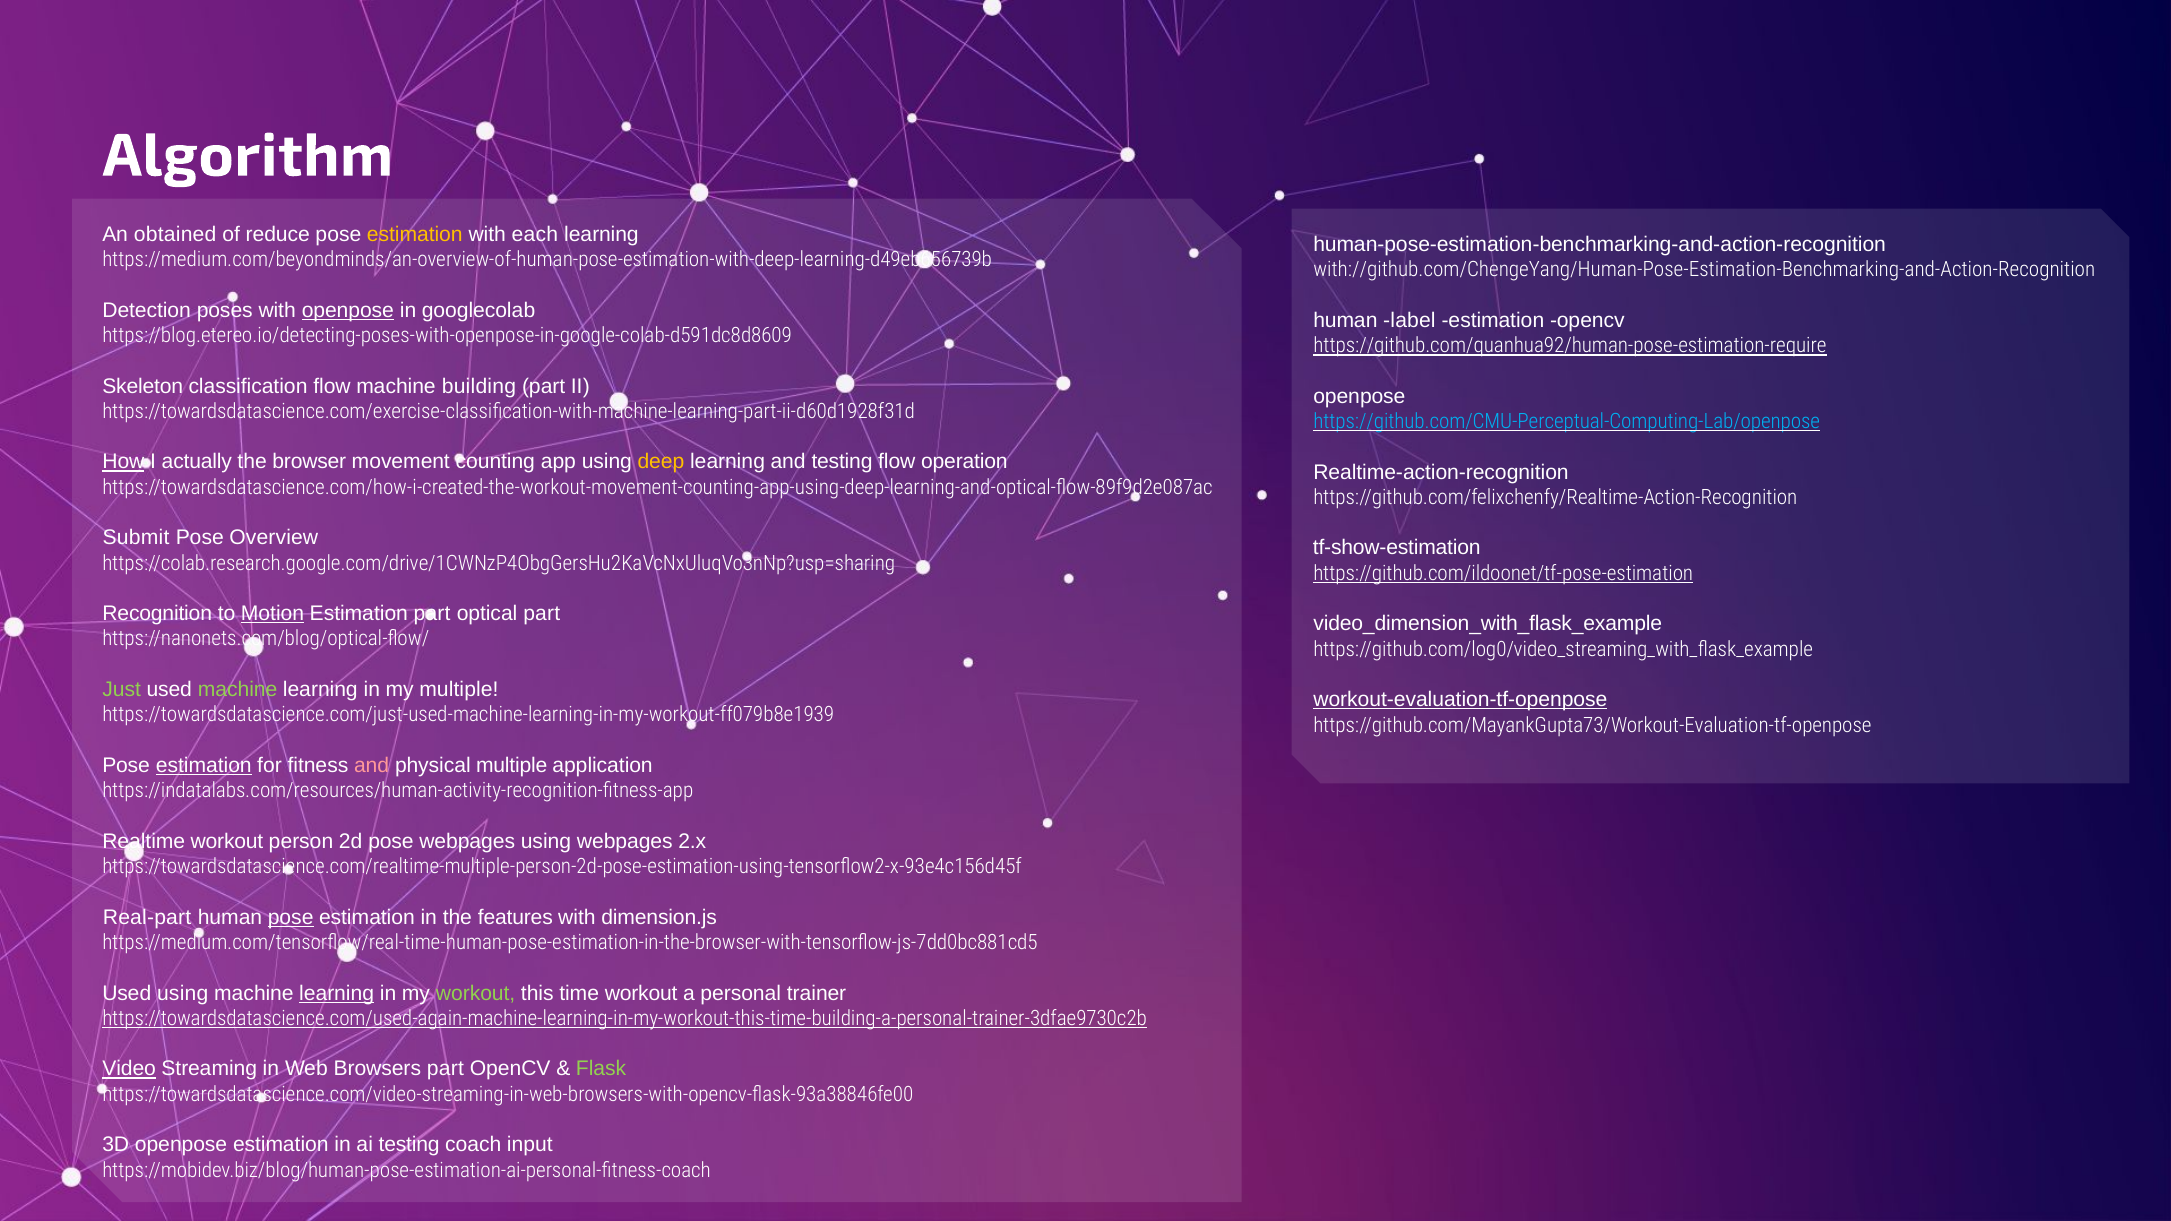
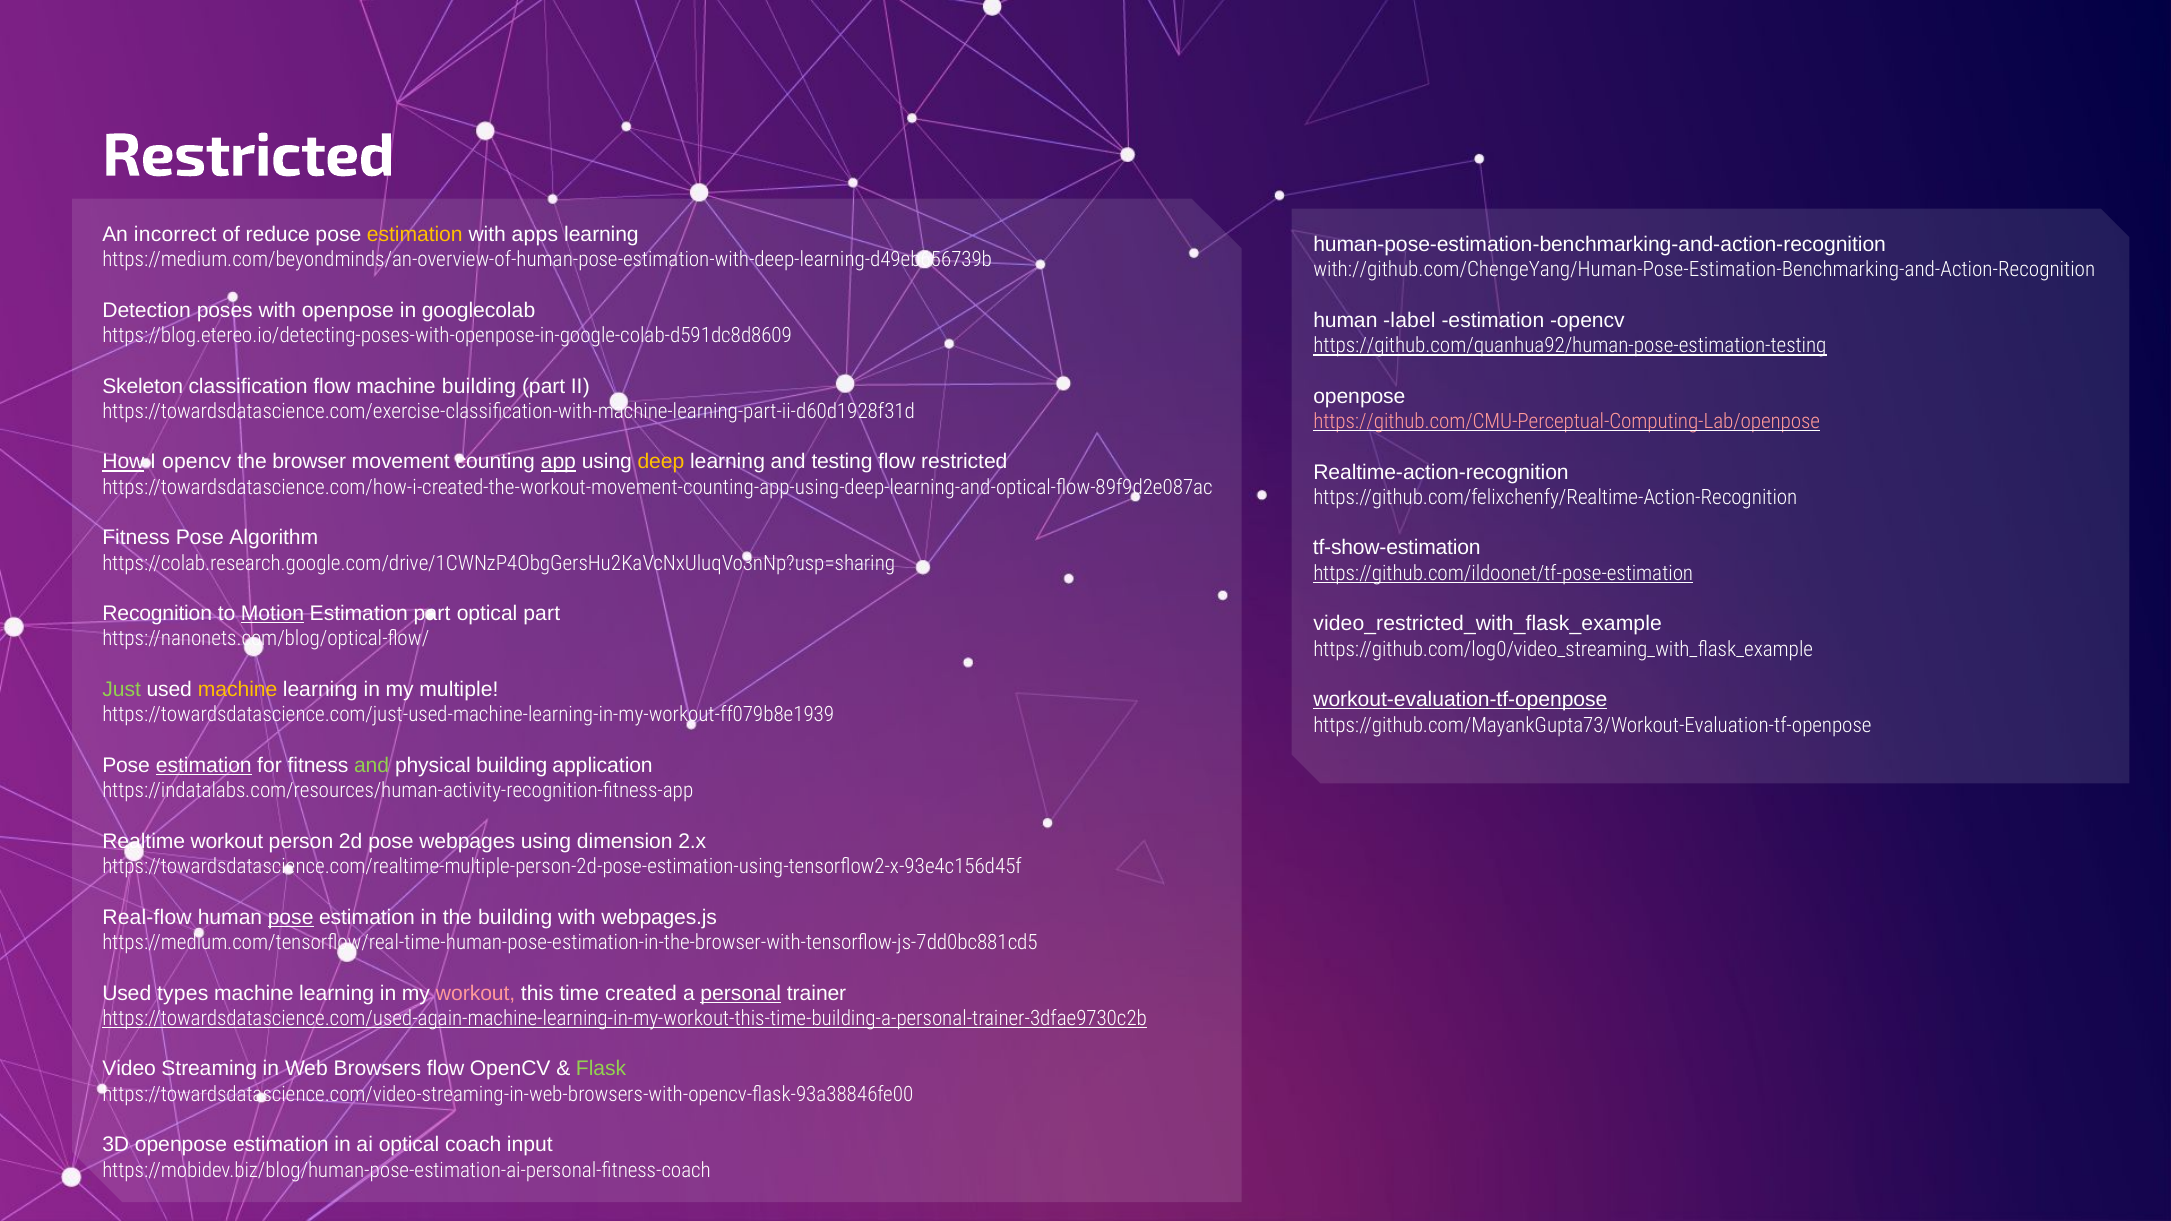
Algorithm at (248, 156): Algorithm -> Restricted
obtained: obtained -> incorrect
each: each -> apps
openpose at (348, 310) underline: present -> none
https://github.com/quanhua92/human-pose-estimation-require: https://github.com/quanhua92/human-pose-estimation-require -> https://github.com/quanhua92/human-pose-estimation-testing
https://github.com/CMU-Perceptual-Computing-Lab/openpose colour: light blue -> pink
I actually: actually -> opencv
app underline: none -> present
flow operation: operation -> restricted
Submit at (136, 538): Submit -> Fitness
Overview: Overview -> Algorithm
video_dimension_with_flask_example: video_dimension_with_flask_example -> video_restricted_with_flask_example
machine at (238, 690) colour: light green -> yellow
and at (372, 766) colour: pink -> light green
physical multiple: multiple -> building
using webpages: webpages -> dimension
Real-part: Real-part -> Real-flow
the features: features -> building
dimension.js: dimension.js -> webpages.js
Used using: using -> types
learning at (337, 993) underline: present -> none
workout at (476, 993) colour: light green -> pink
time workout: workout -> created
personal underline: none -> present
Video underline: present -> none
Browsers part: part -> flow
ai testing: testing -> optical
